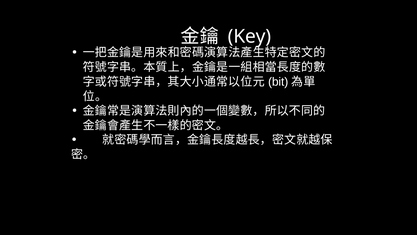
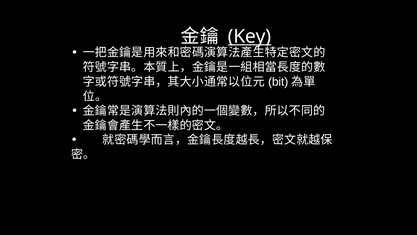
Key underline: none -> present
